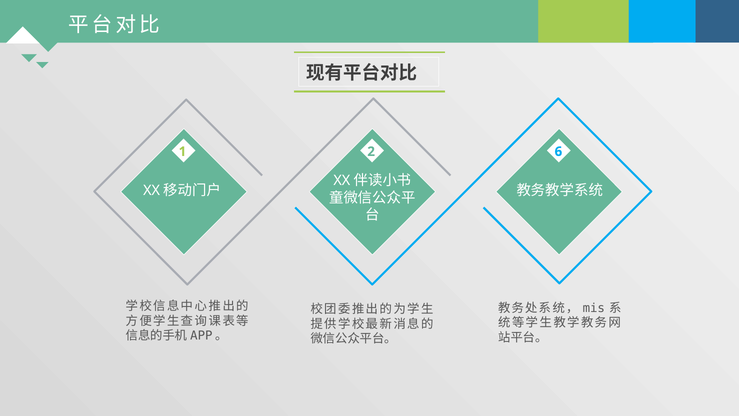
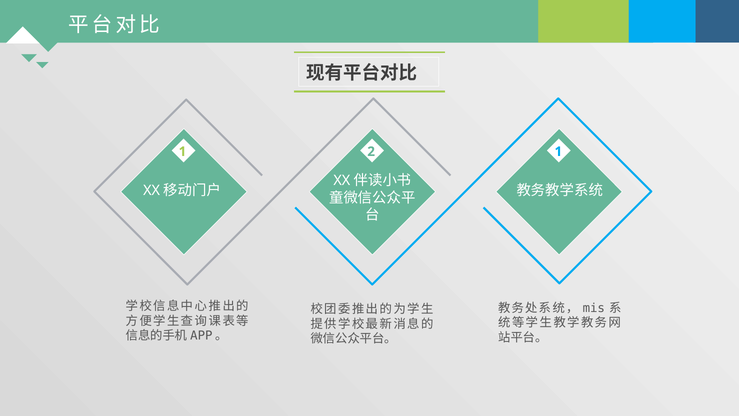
2 6: 6 -> 1
